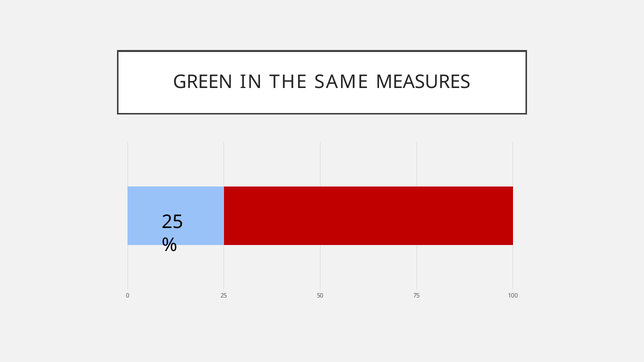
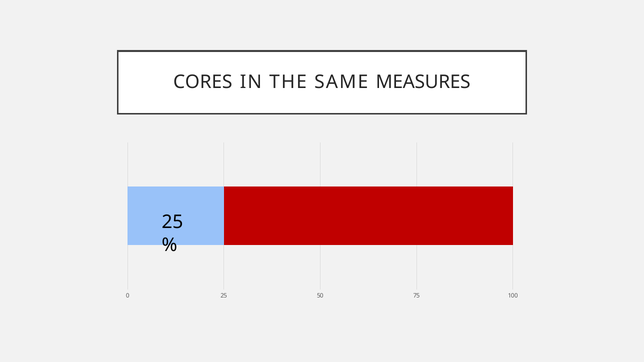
GREEN: GREEN -> CORES
